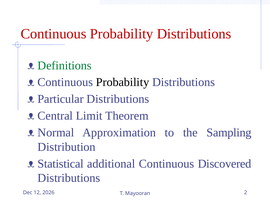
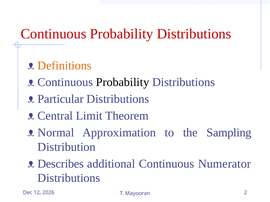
Definitions colour: green -> orange
Statistical: Statistical -> Describes
Discovered: Discovered -> Numerator
